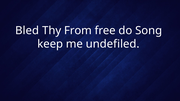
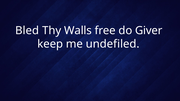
From: From -> Walls
Song: Song -> Giver
